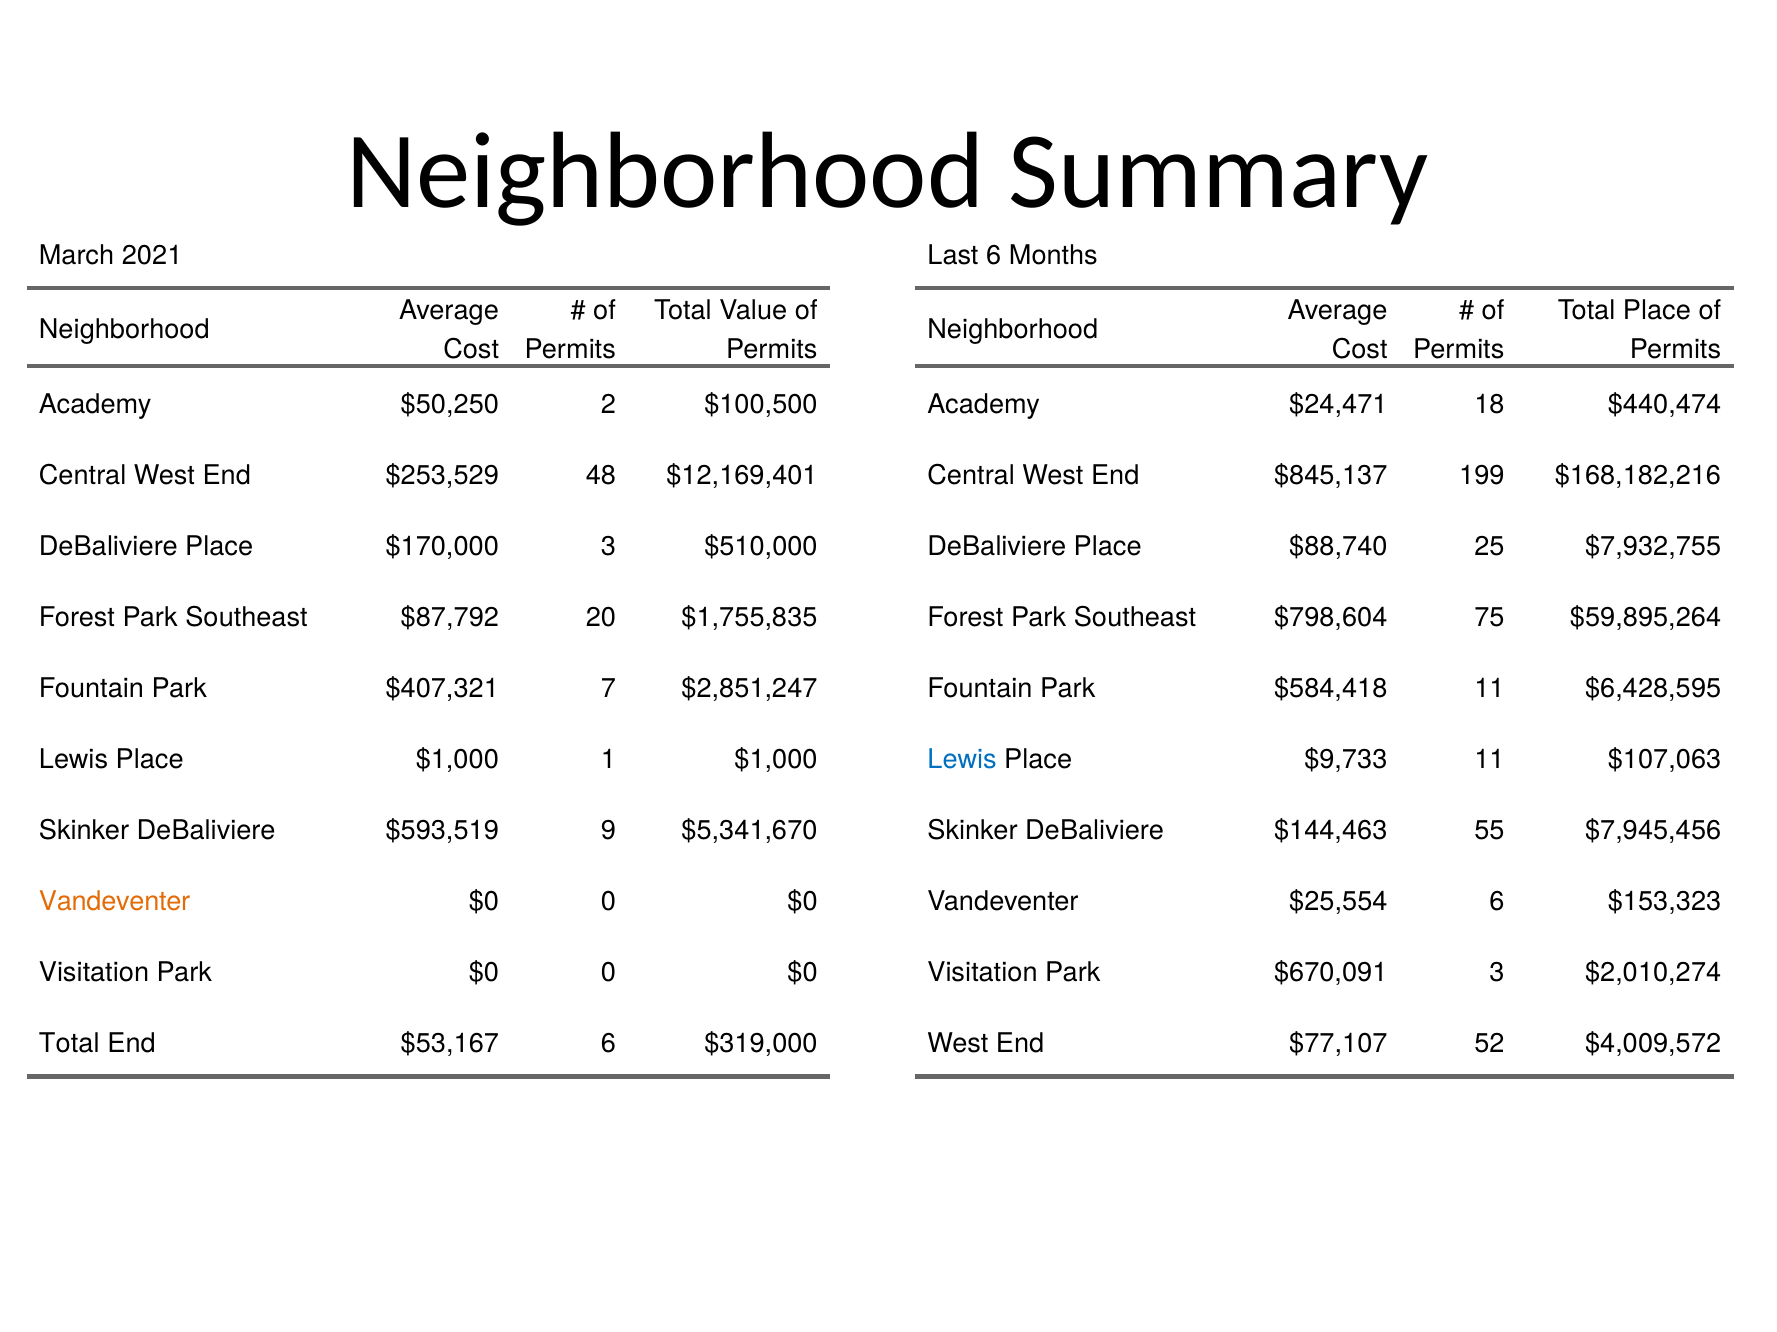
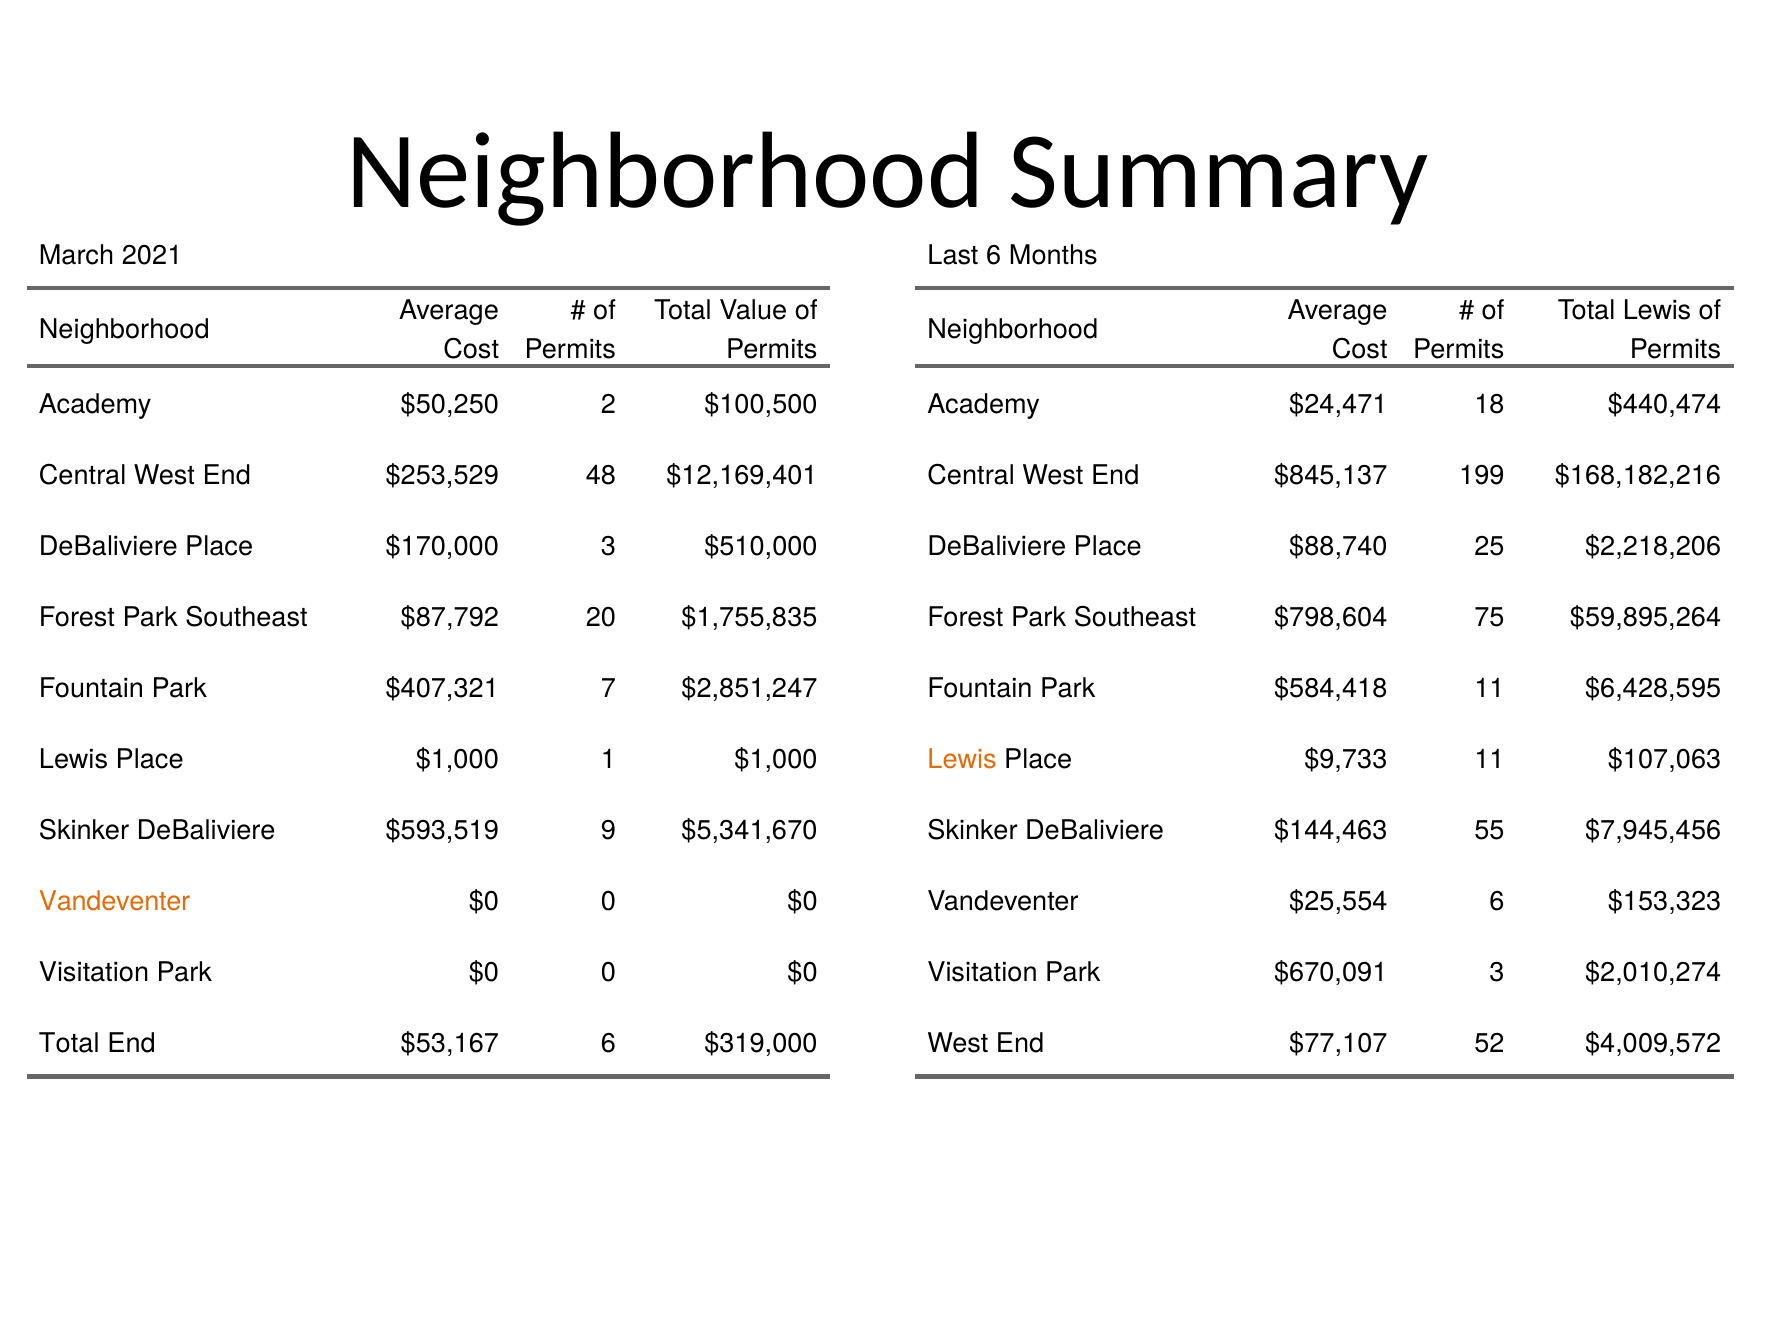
Total Place: Place -> Lewis
$7,932,755: $7,932,755 -> $2,218,206
Lewis at (962, 760) colour: blue -> orange
